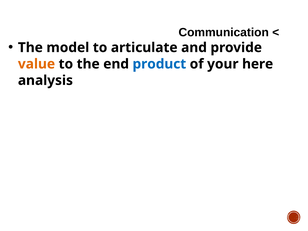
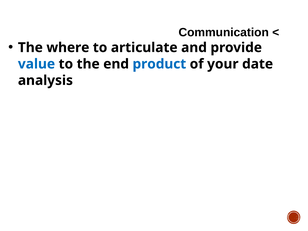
model: model -> where
value colour: orange -> blue
here: here -> date
